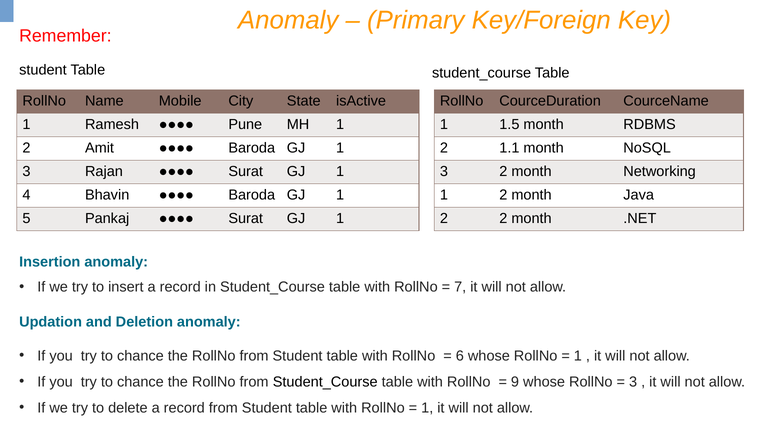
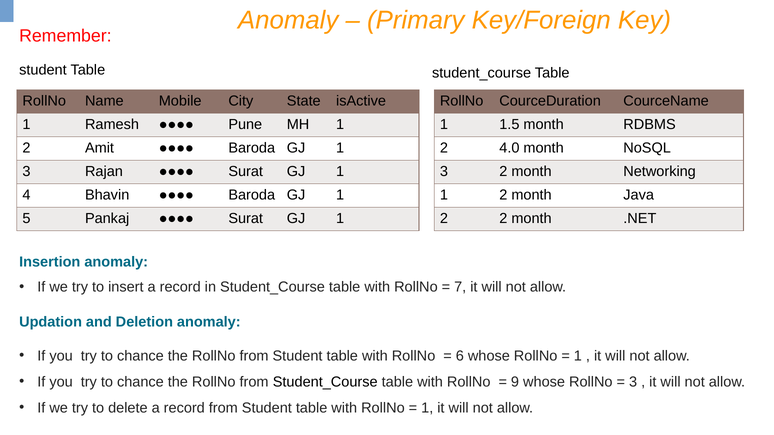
1.1: 1.1 -> 4.0
